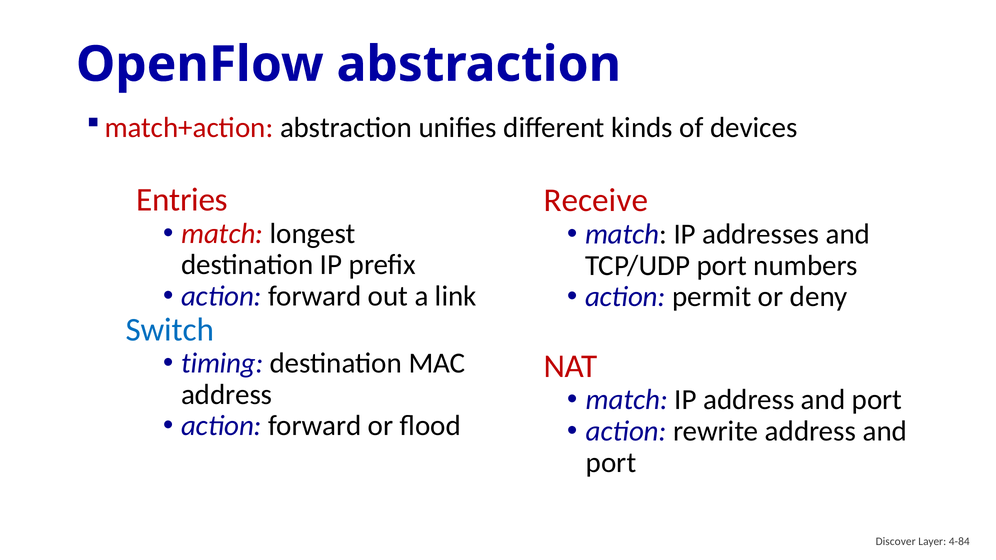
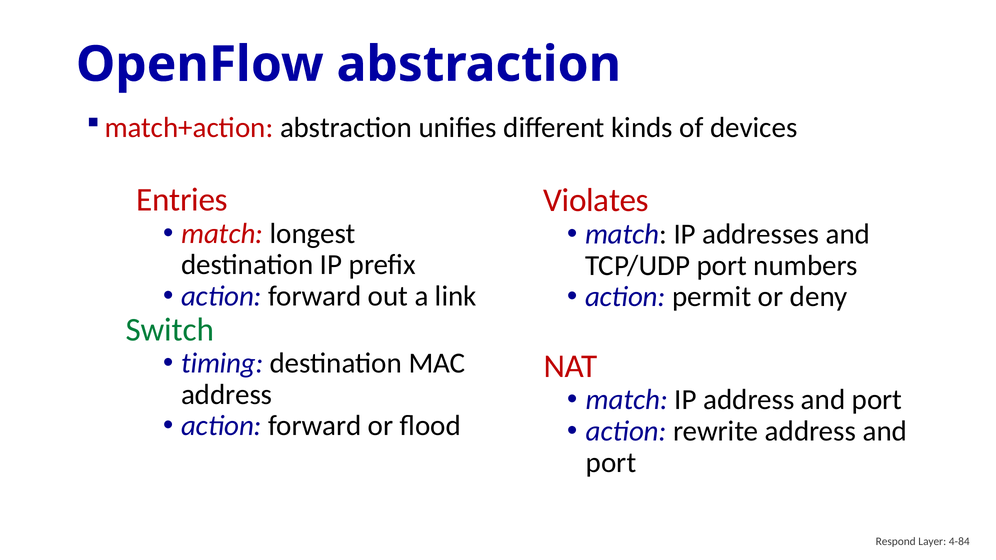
Receive: Receive -> Violates
Switch colour: blue -> green
Discover: Discover -> Respond
